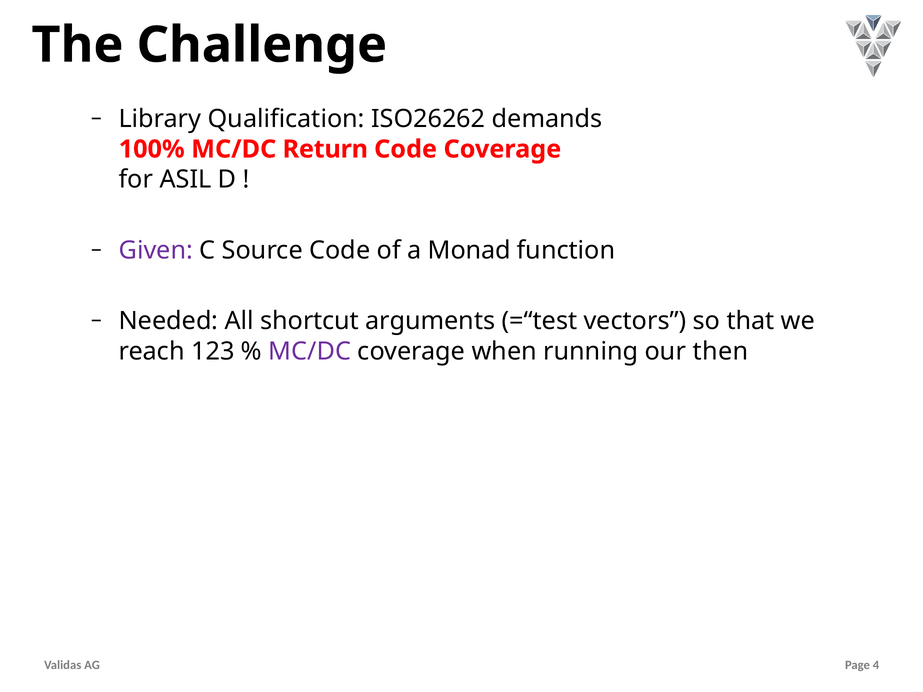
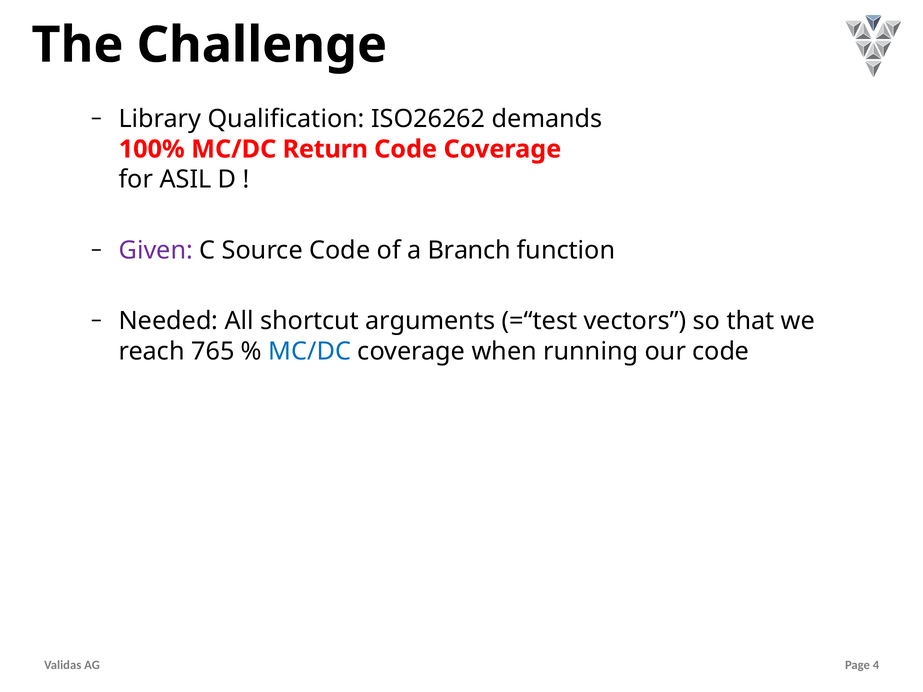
Monad: Monad -> Branch
123: 123 -> 765
MC/DC at (310, 351) colour: purple -> blue
our then: then -> code
